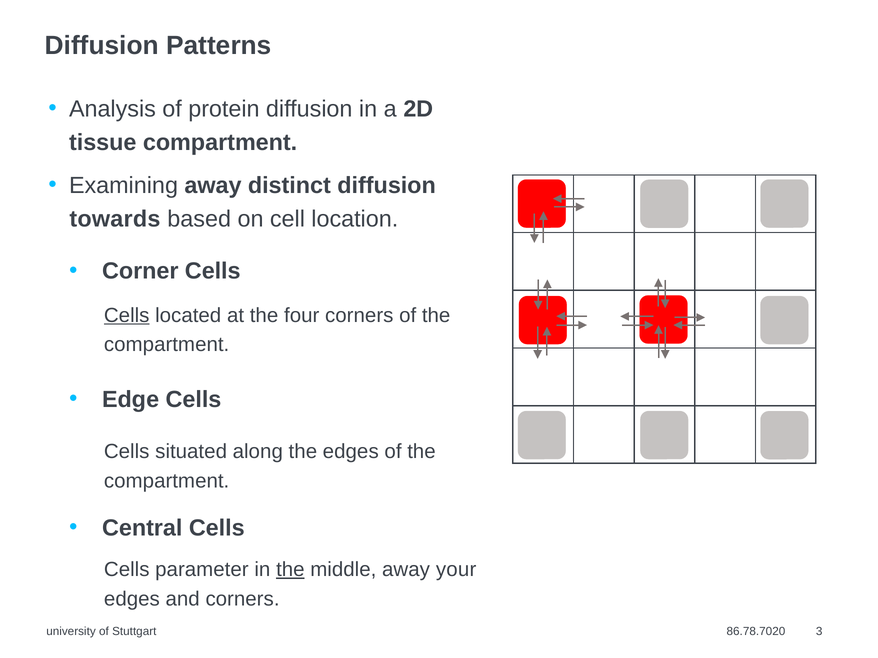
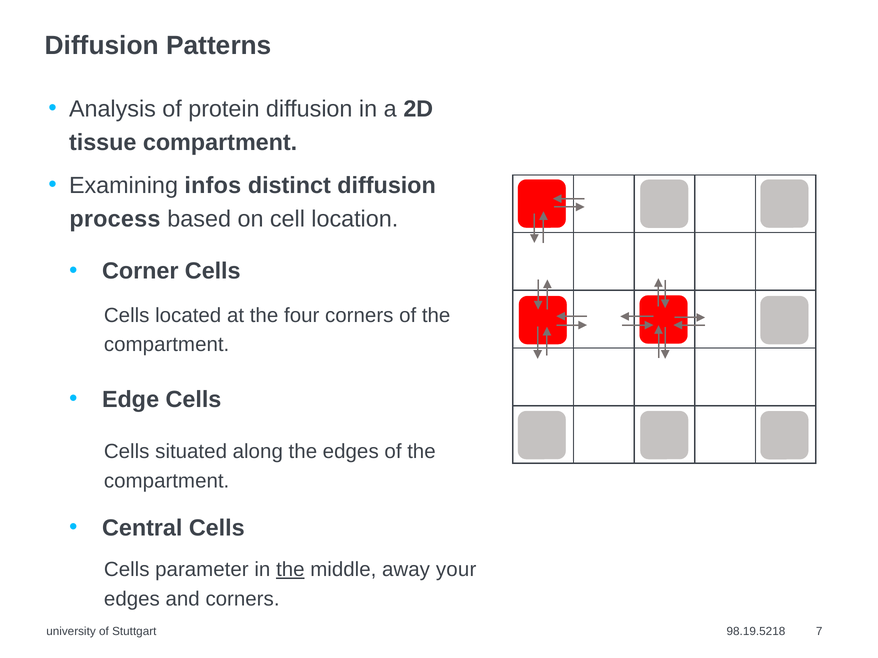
Examining away: away -> infos
towards: towards -> process
Cells at (127, 315) underline: present -> none
86.78.7020: 86.78.7020 -> 98.19.5218
3: 3 -> 7
